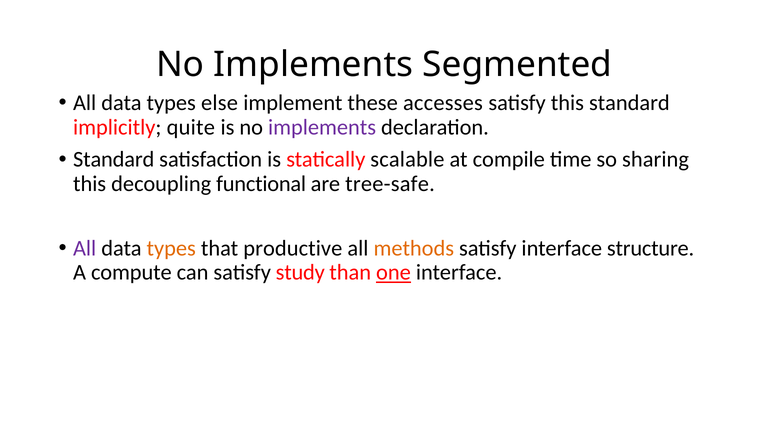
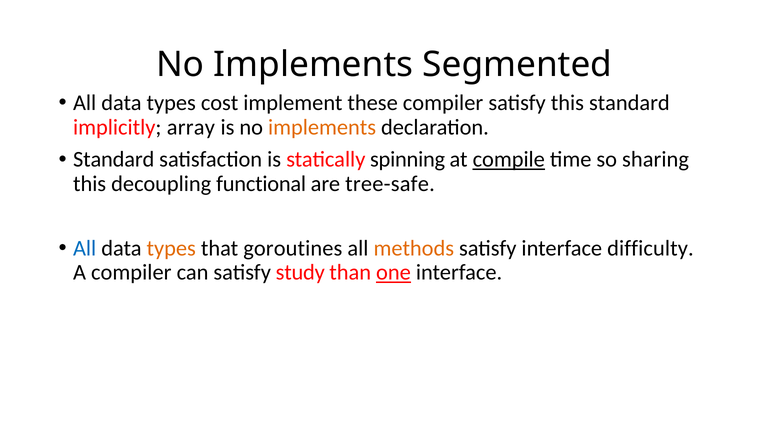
else: else -> cost
these accesses: accesses -> compiler
quite: quite -> array
implements at (322, 127) colour: purple -> orange
scalable: scalable -> spinning
compile underline: none -> present
All at (85, 248) colour: purple -> blue
productive: productive -> goroutines
structure: structure -> difficulty
A compute: compute -> compiler
